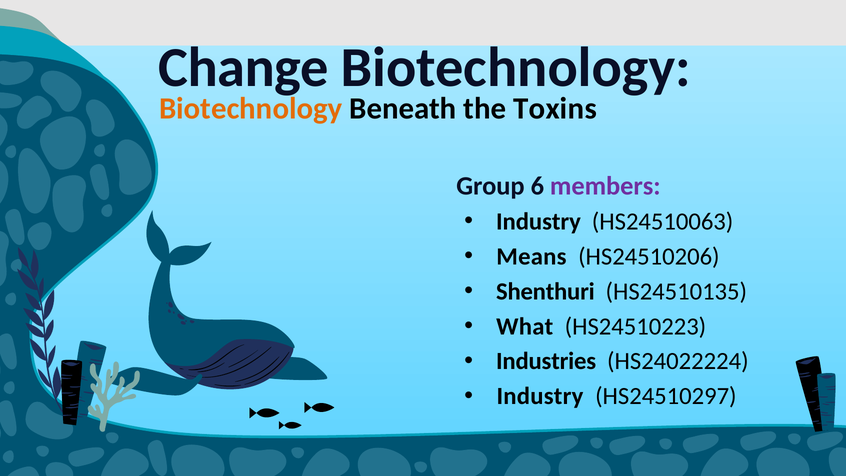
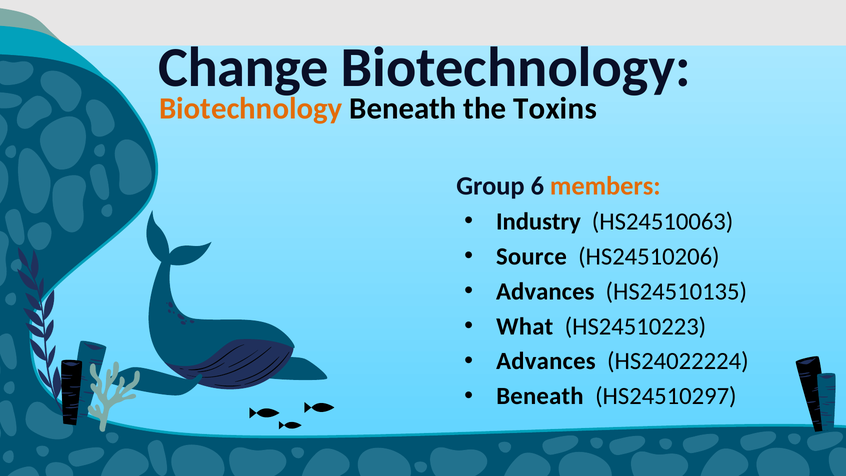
members colour: purple -> orange
Means: Means -> Source
Shenthuri at (545, 291): Shenthuri -> Advances
Industries at (546, 361): Industries -> Advances
Industry at (540, 396): Industry -> Beneath
